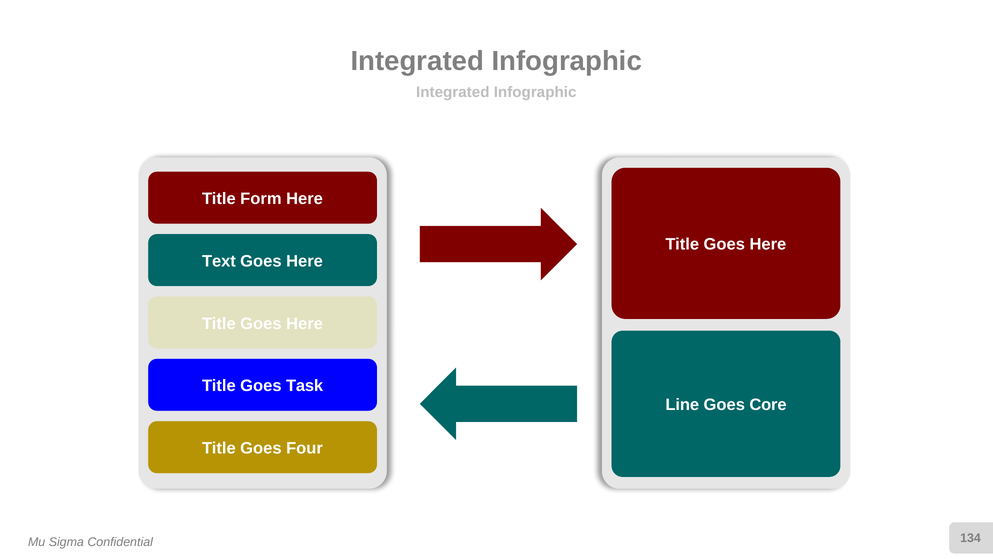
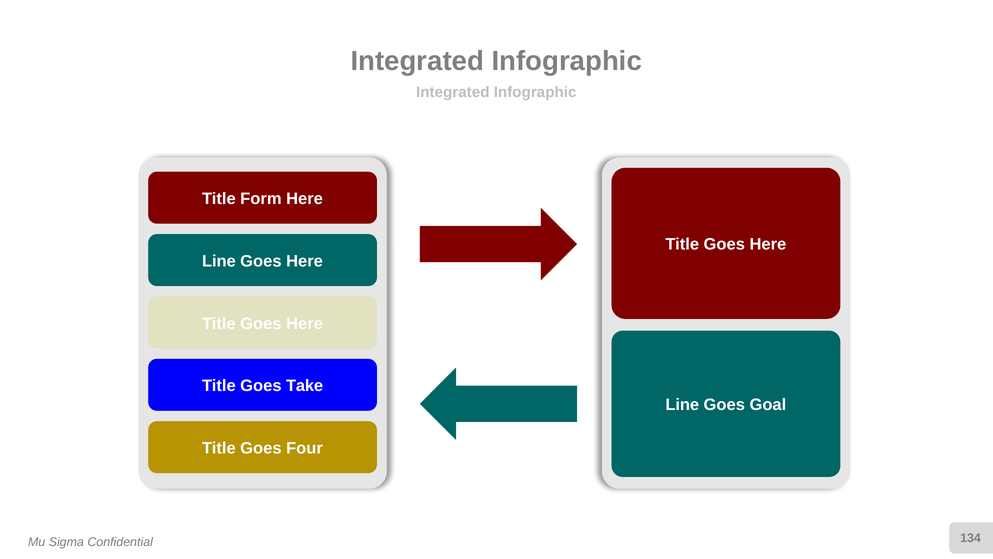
Text at (219, 261): Text -> Line
Task: Task -> Take
Core: Core -> Goal
